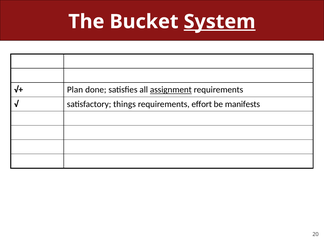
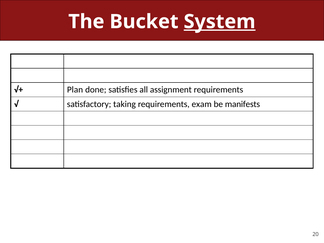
assignment underline: present -> none
things: things -> taking
effort: effort -> exam
